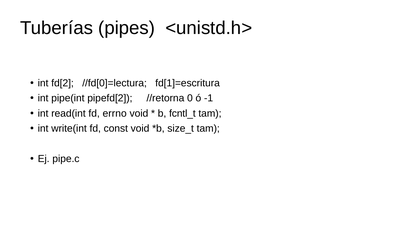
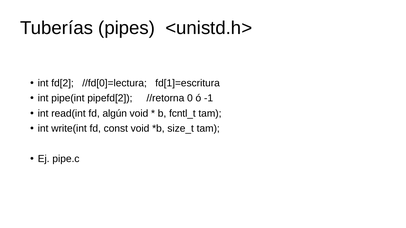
errno: errno -> algún
